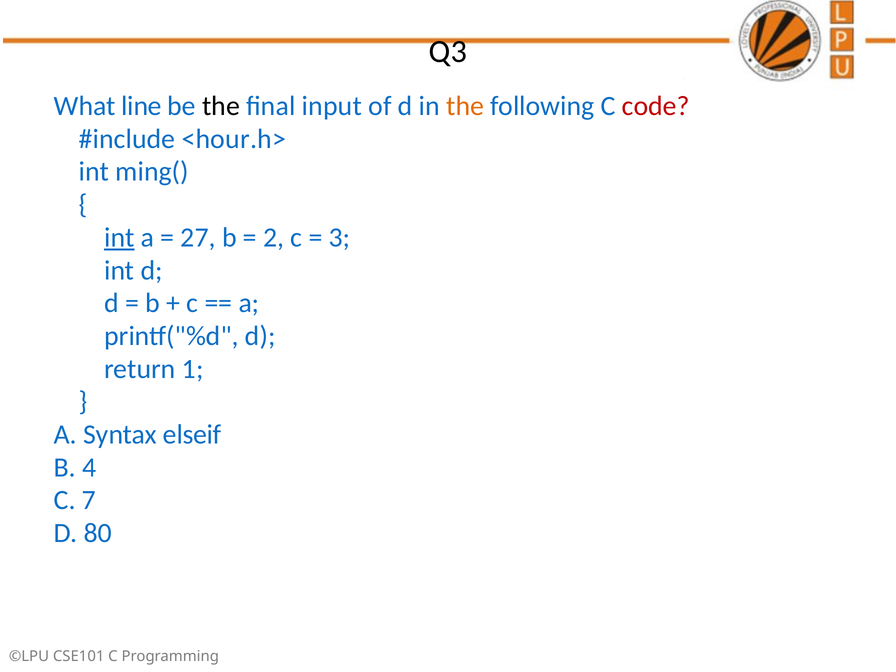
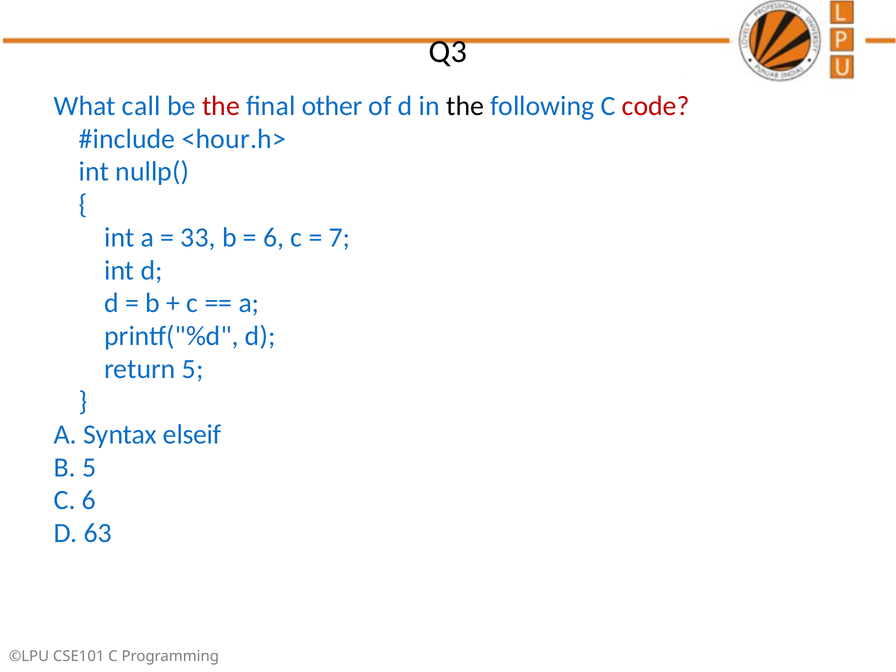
line: line -> call
the at (221, 106) colour: black -> red
input: input -> other
the at (465, 106) colour: orange -> black
ming(: ming( -> nullp(
int at (119, 237) underline: present -> none
27: 27 -> 33
2 at (274, 237): 2 -> 6
3: 3 -> 7
return 1: 1 -> 5
B 4: 4 -> 5
C 7: 7 -> 6
80: 80 -> 63
